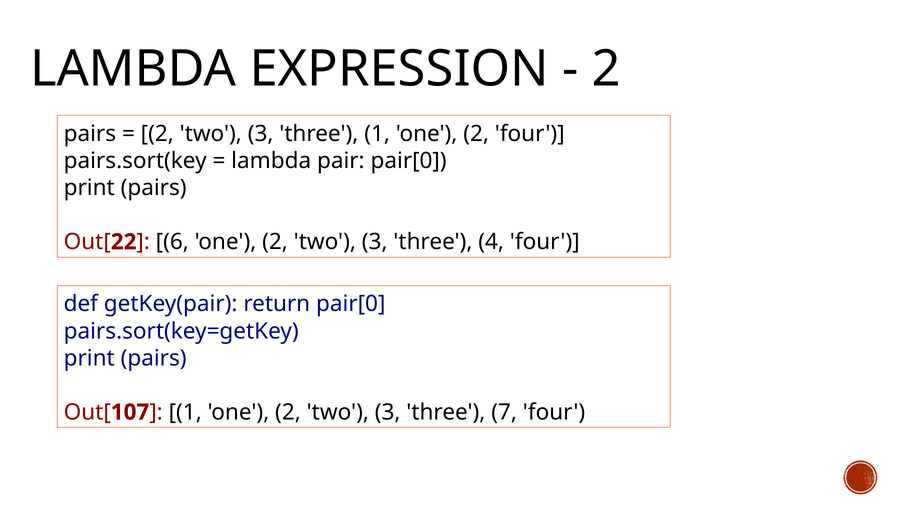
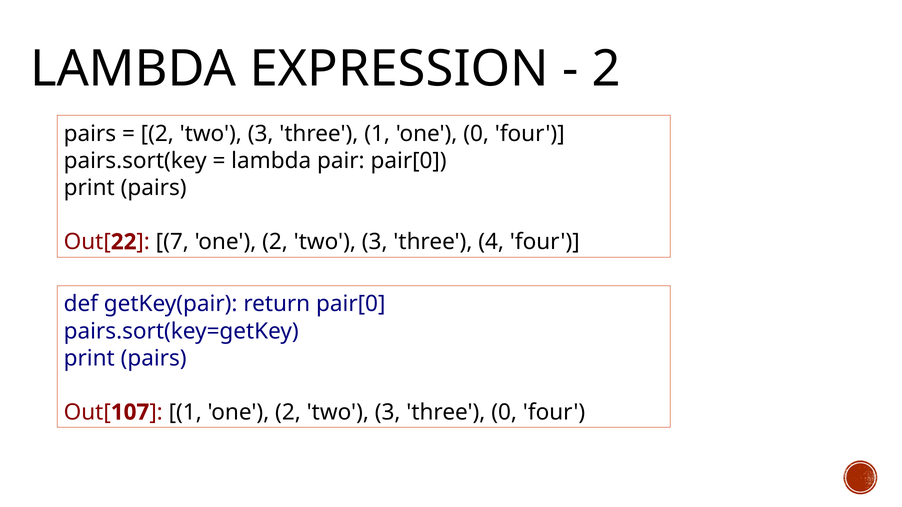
three 1 one 2: 2 -> 0
6: 6 -> 7
three 7: 7 -> 0
